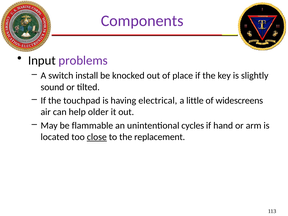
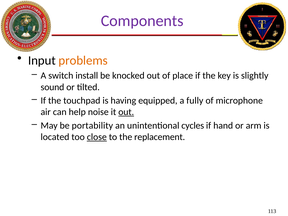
problems colour: purple -> orange
electrical: electrical -> equipped
little: little -> fully
widescreens: widescreens -> microphone
older: older -> noise
out at (126, 112) underline: none -> present
flammable: flammable -> portability
